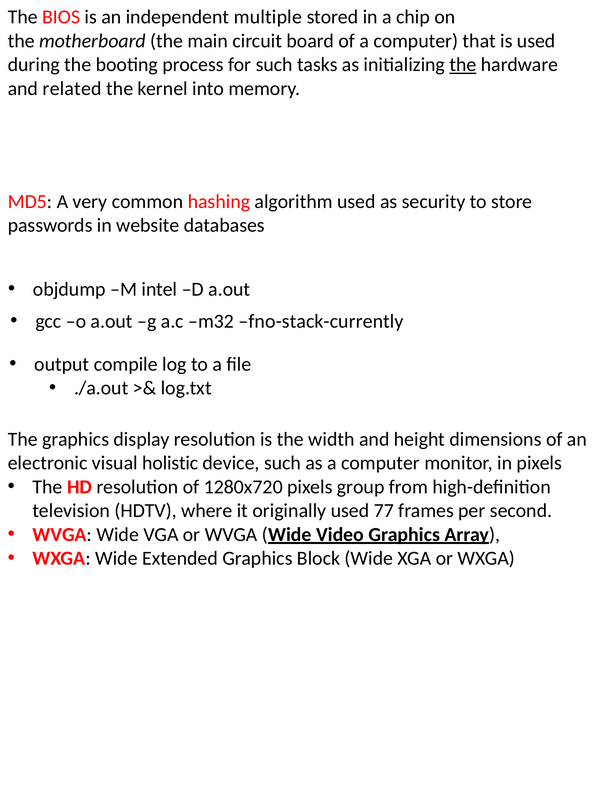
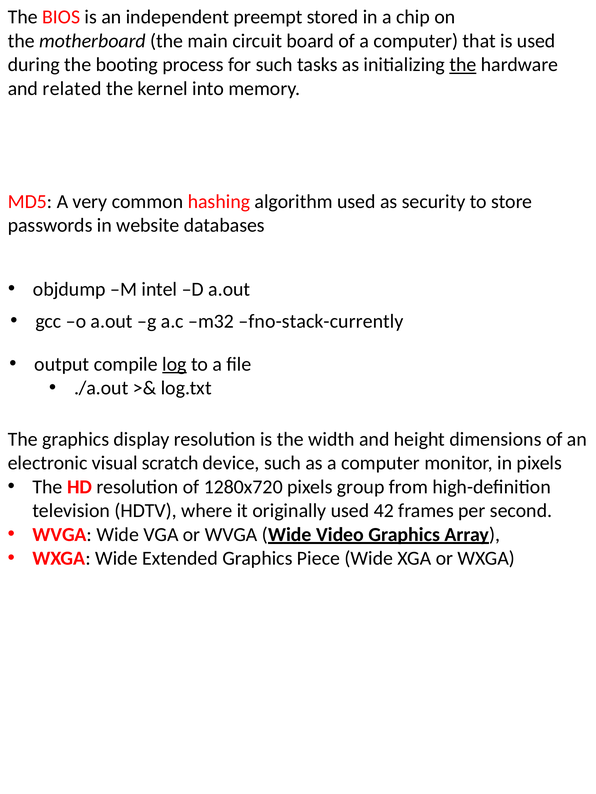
multiple: multiple -> preempt
log underline: none -> present
holistic: holistic -> scratch
77: 77 -> 42
Block: Block -> Piece
